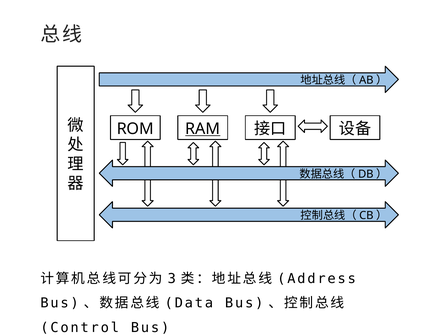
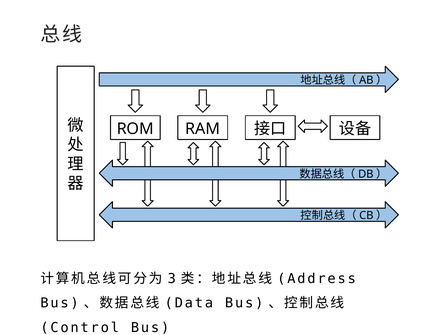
RAM underline: present -> none
